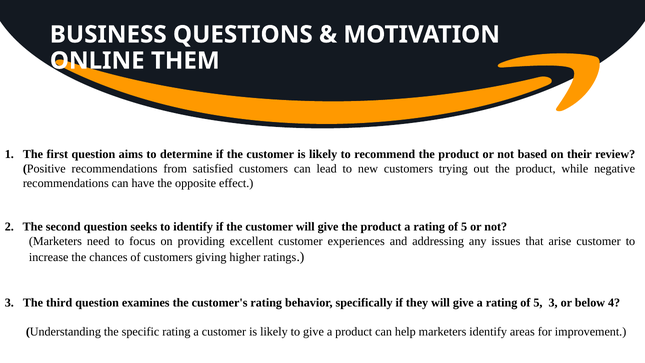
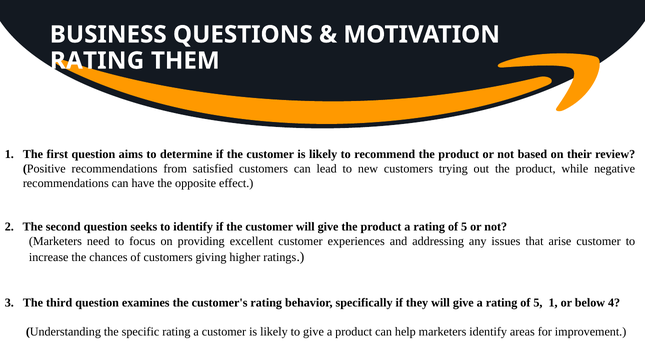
ONLINE at (97, 61): ONLINE -> RATING
5 3: 3 -> 1
